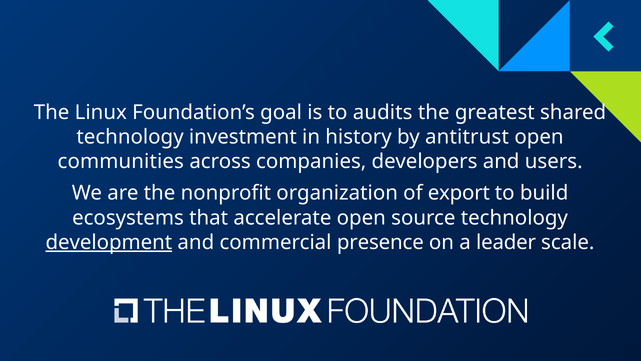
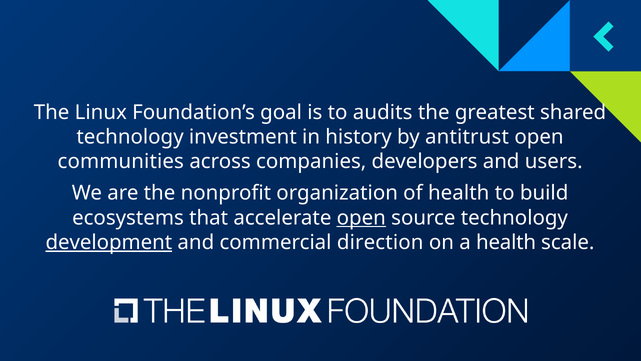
of export: export -> health
open at (361, 218) underline: none -> present
presence: presence -> direction
a leader: leader -> health
